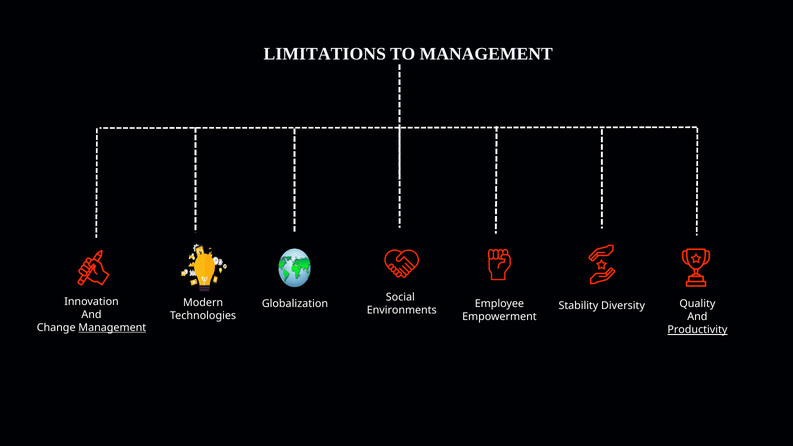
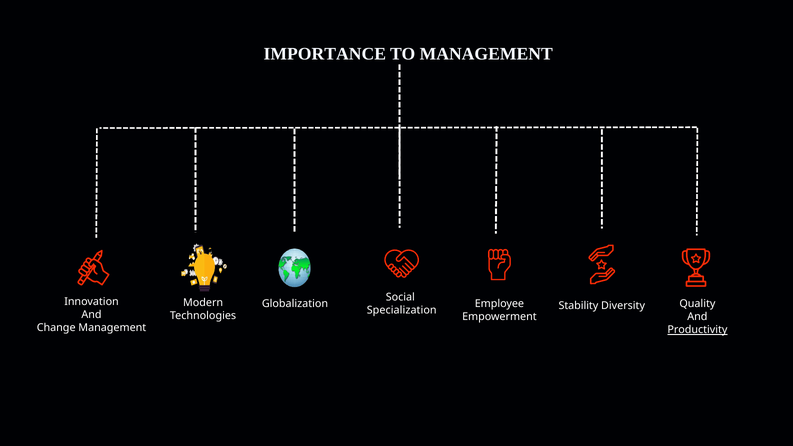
LIMITATIONS: LIMITATIONS -> IMPORTANCE
Environments: Environments -> Specialization
Management at (112, 328) underline: present -> none
